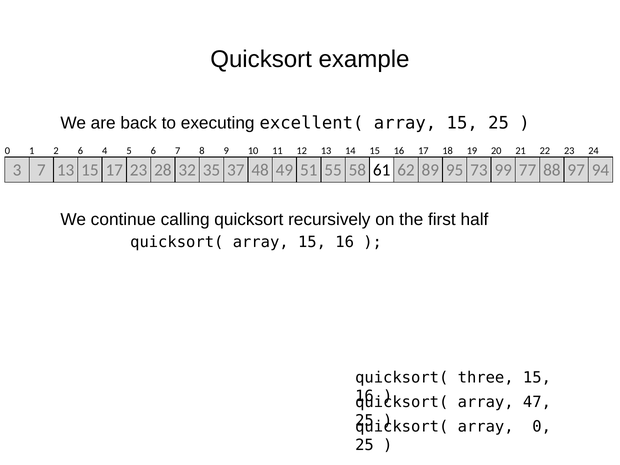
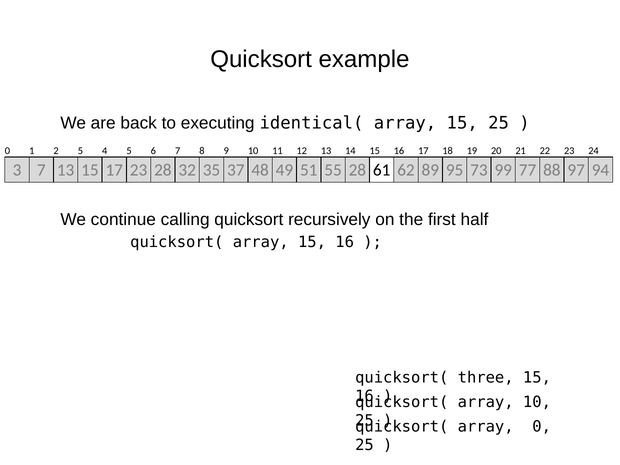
excellent(: excellent( -> identical(
2 6: 6 -> 5
55 58: 58 -> 28
array 47: 47 -> 10
